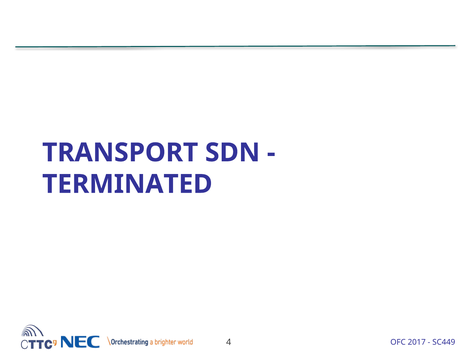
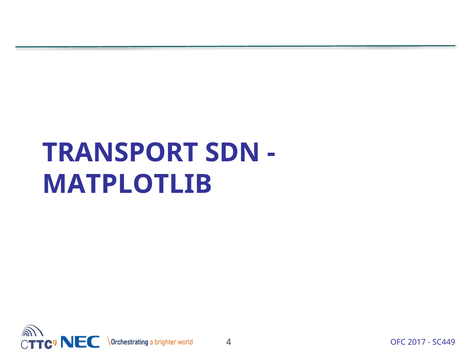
TERMINATED: TERMINATED -> MATPLOTLIB
